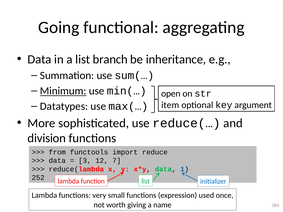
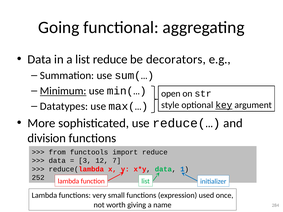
list branch: branch -> reduce
inheritance: inheritance -> decorators
item: item -> style
key underline: none -> present
